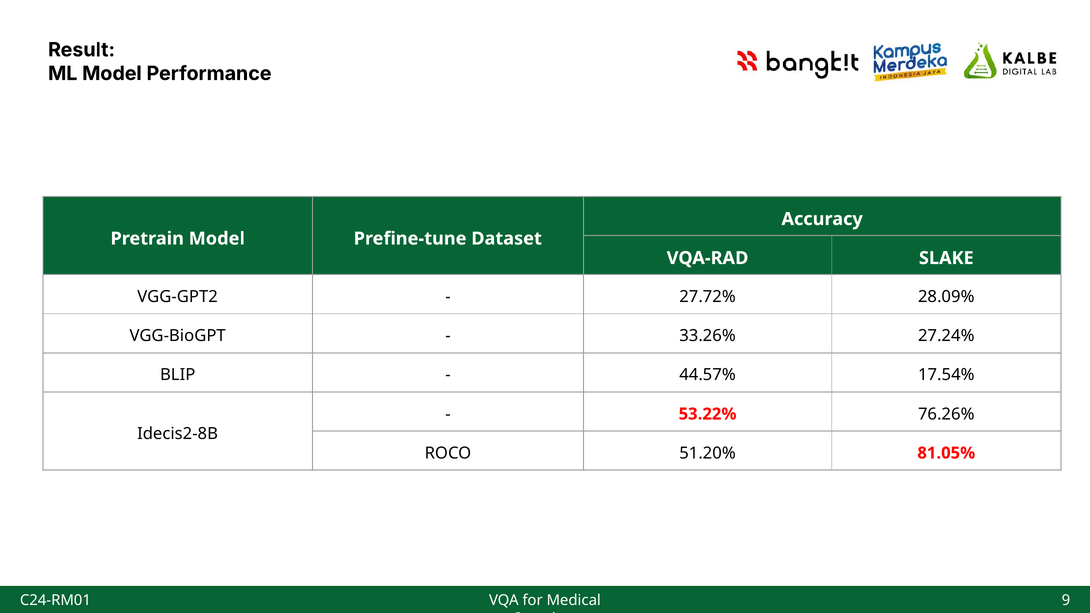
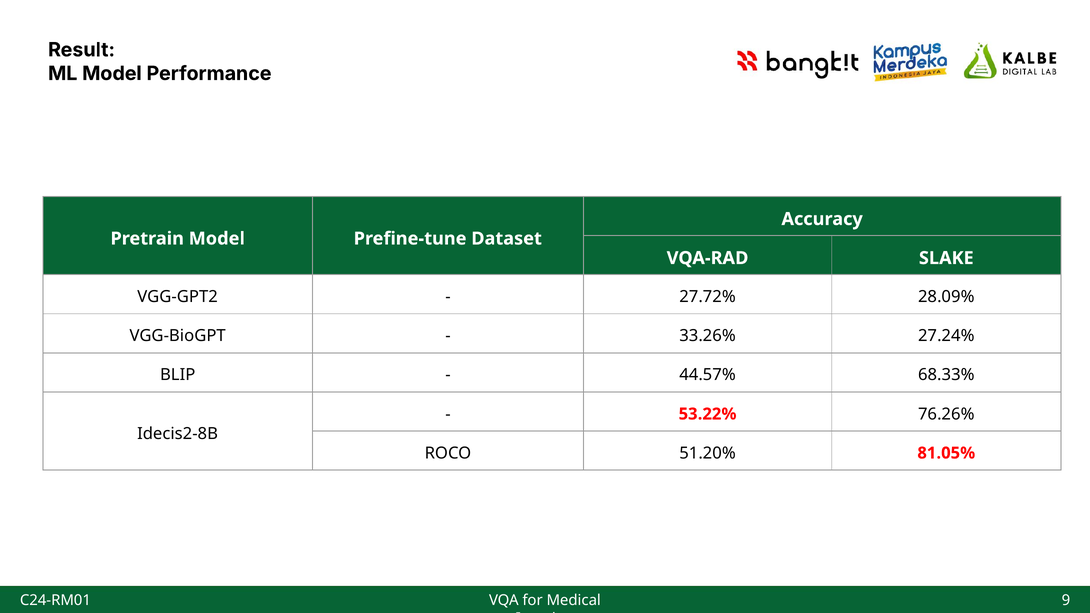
17.54%: 17.54% -> 68.33%
